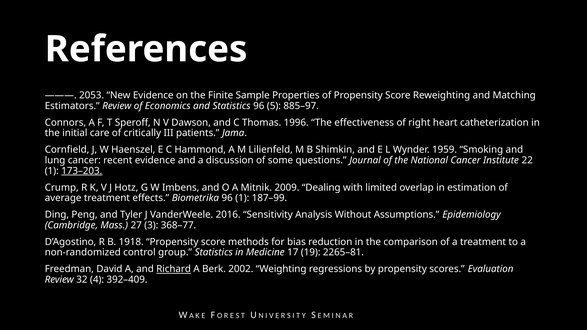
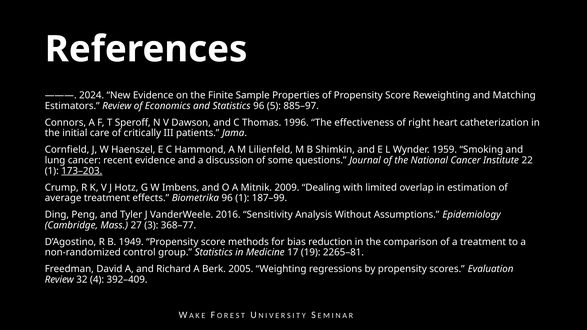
2053: 2053 -> 2024
1918: 1918 -> 1949
Richard underline: present -> none
2002: 2002 -> 2005
